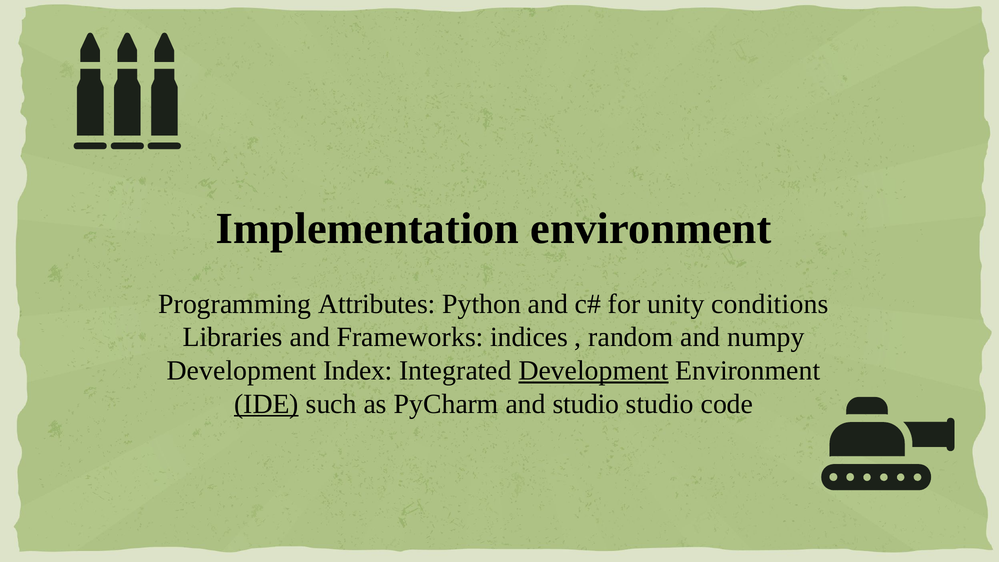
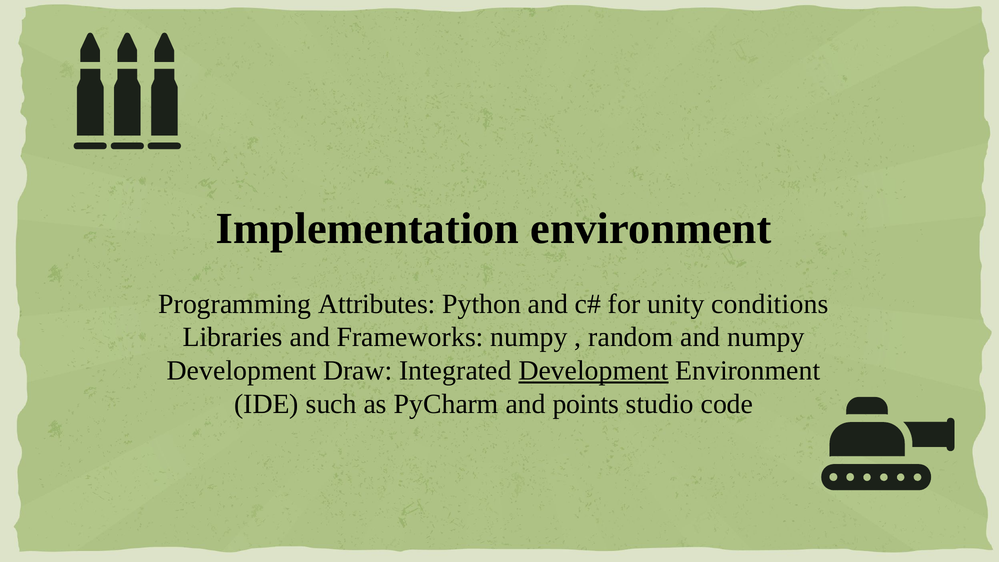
Frameworks indices: indices -> numpy
Index: Index -> Draw
IDE underline: present -> none
and studio: studio -> points
